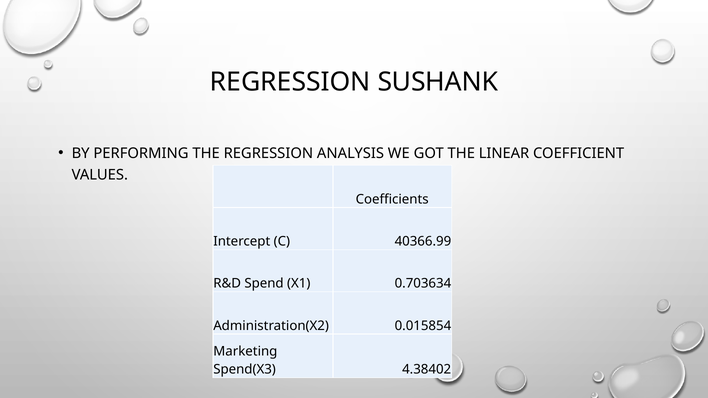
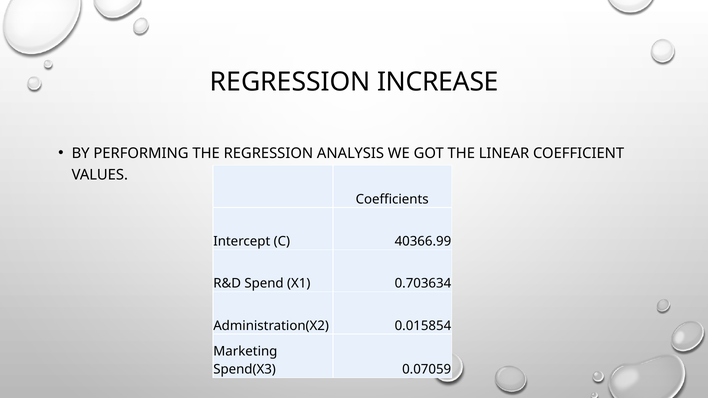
SUSHANK: SUSHANK -> INCREASE
4.38402: 4.38402 -> 0.07059
